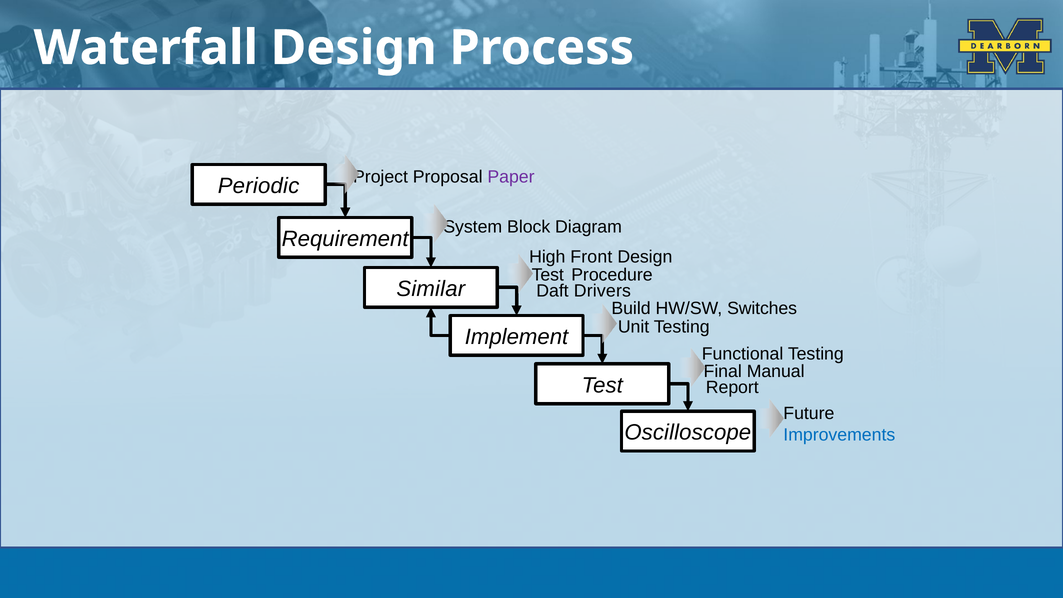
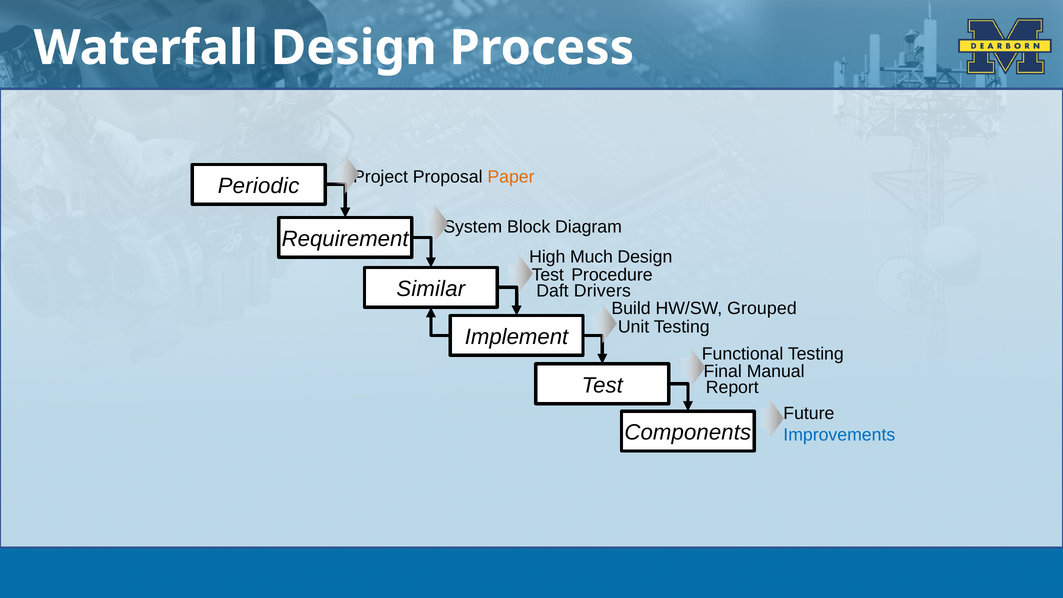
Paper colour: purple -> orange
Front: Front -> Much
Switches: Switches -> Grouped
Oscilloscope: Oscilloscope -> Components
